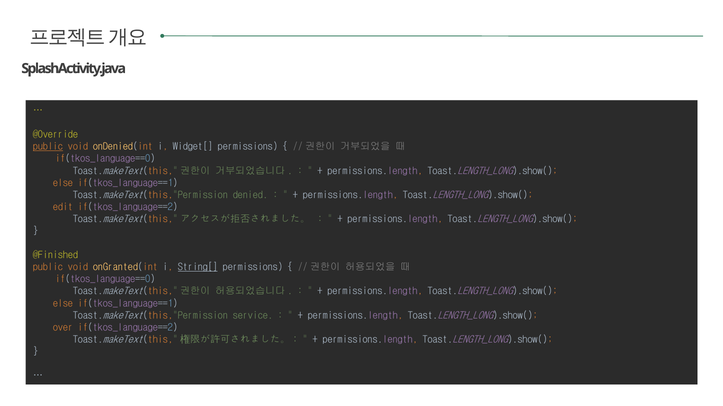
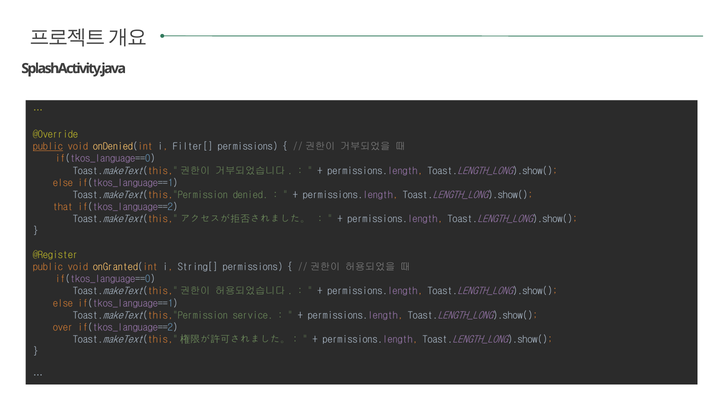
Widget[: Widget[ -> Filter[
edit: edit -> that
@Finished: @Finished -> @Register
String[ underline: present -> none
